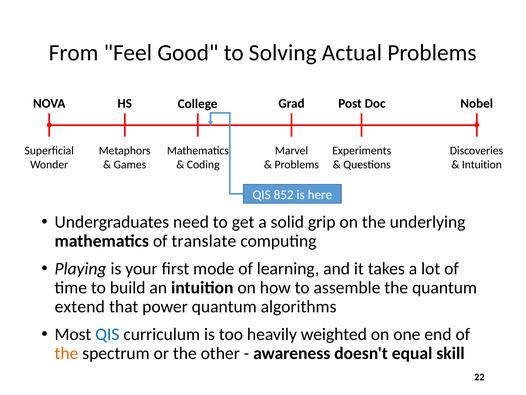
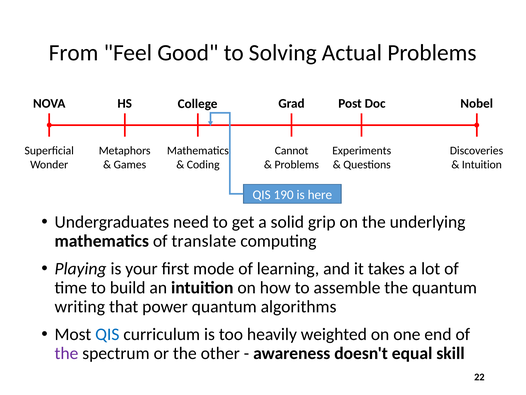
Marvel: Marvel -> Cannot
852: 852 -> 190
extend: extend -> writing
the at (66, 353) colour: orange -> purple
